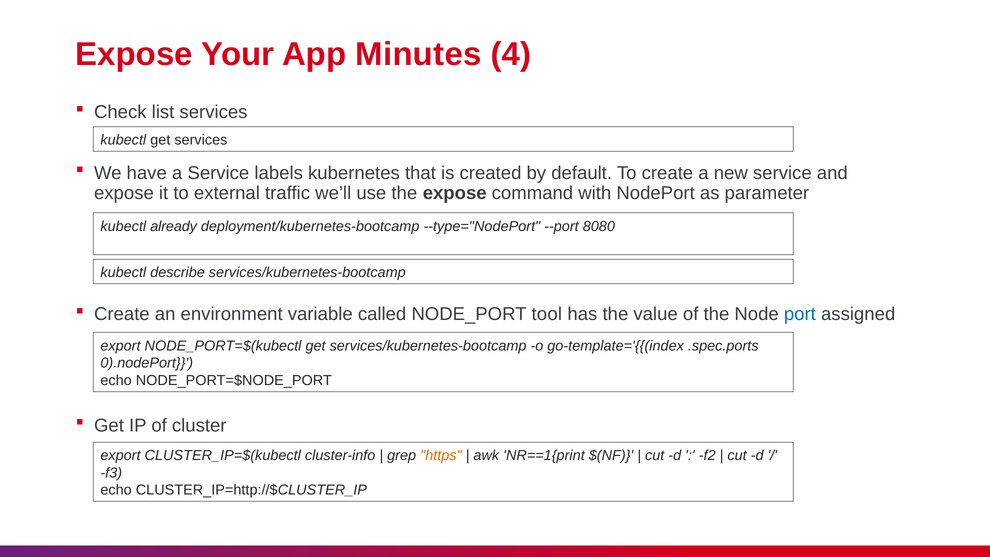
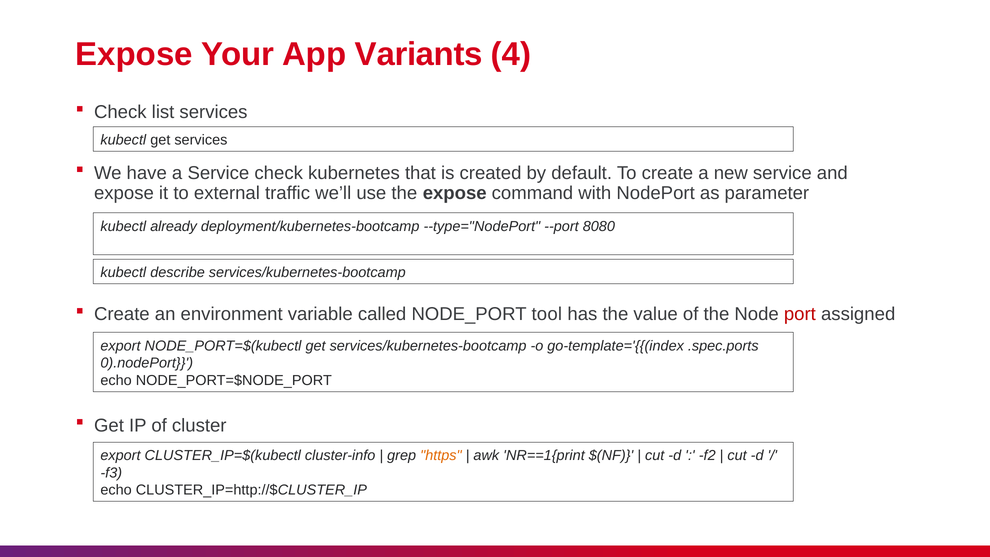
Minutes: Minutes -> Variants
Service labels: labels -> check
port colour: blue -> red
